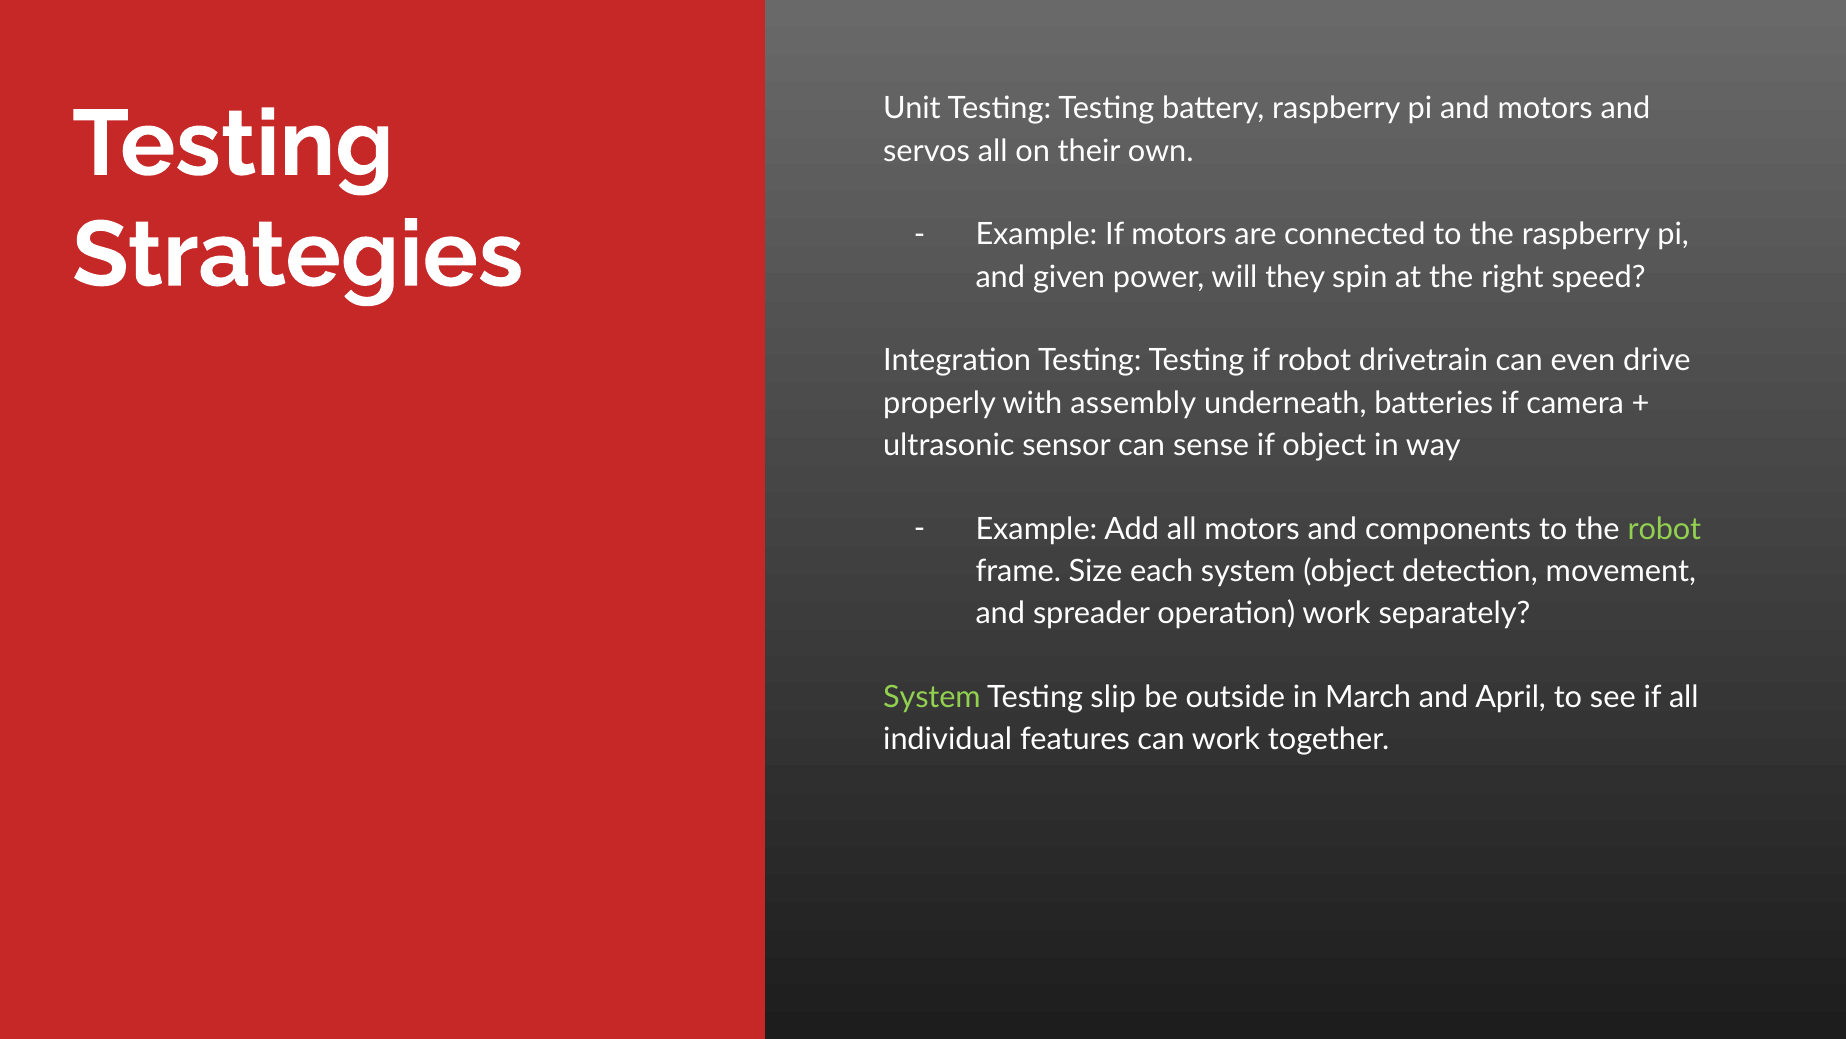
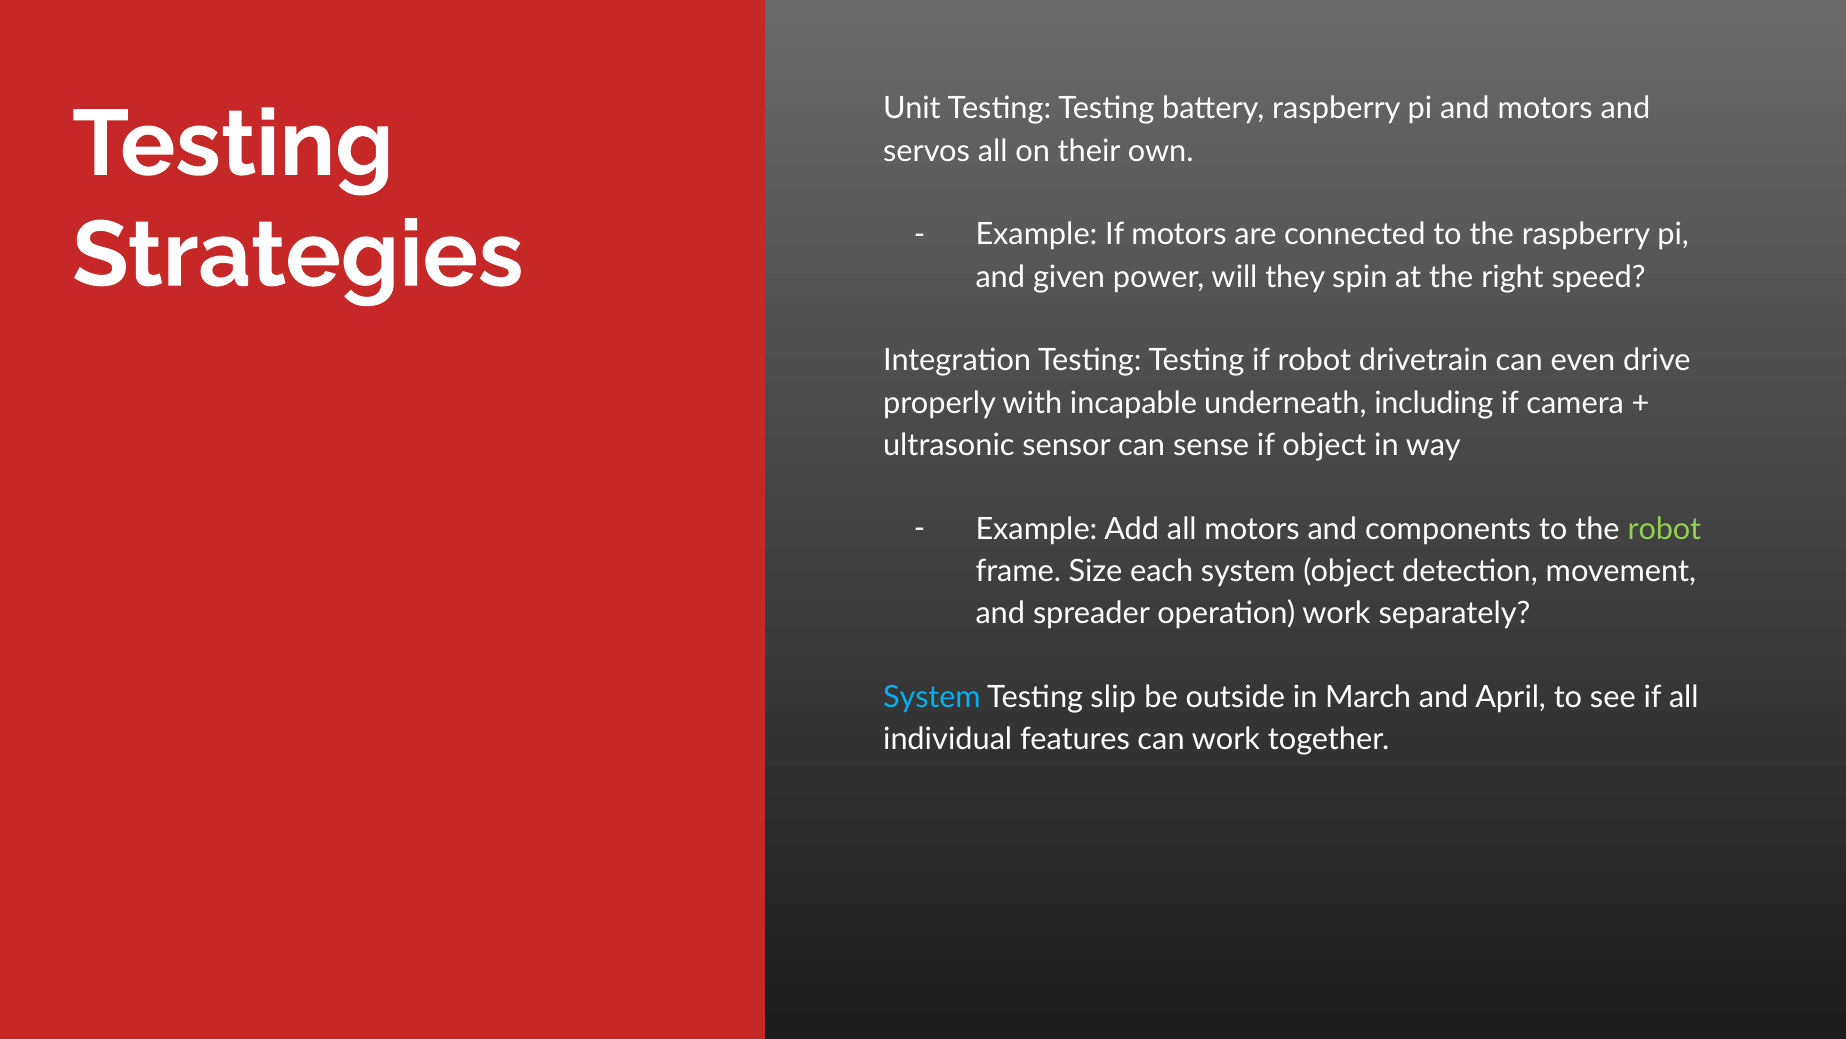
assembly: assembly -> incapable
batteries: batteries -> including
System at (932, 697) colour: light green -> light blue
